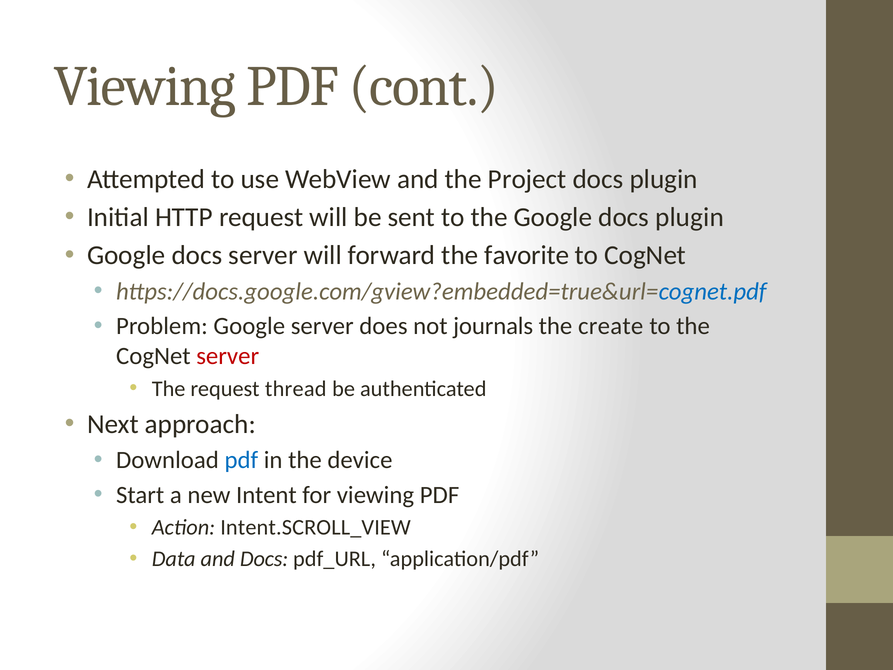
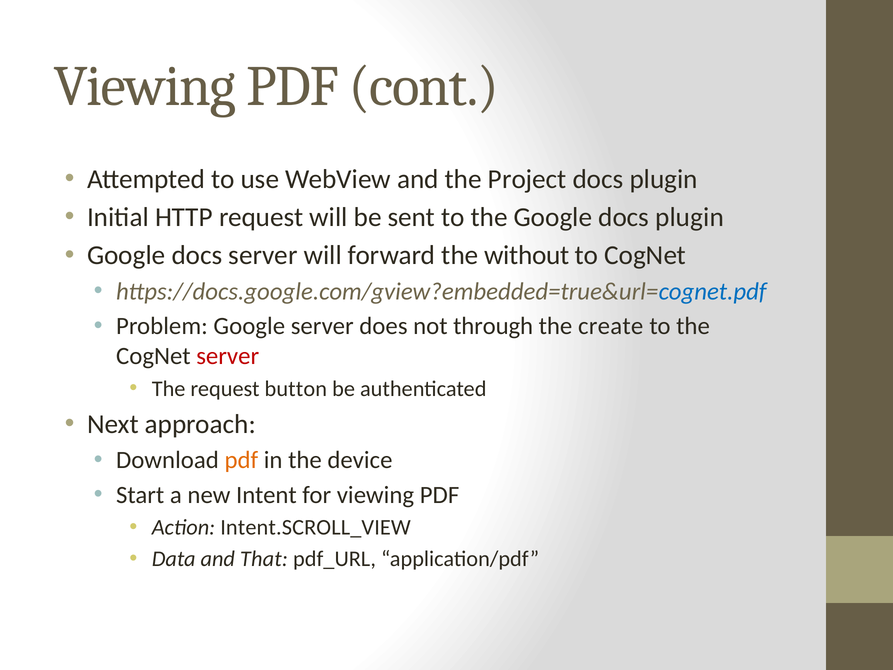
favorite: favorite -> without
journals: journals -> through
thread: thread -> button
pdf at (241, 460) colour: blue -> orange
and Docs: Docs -> That
